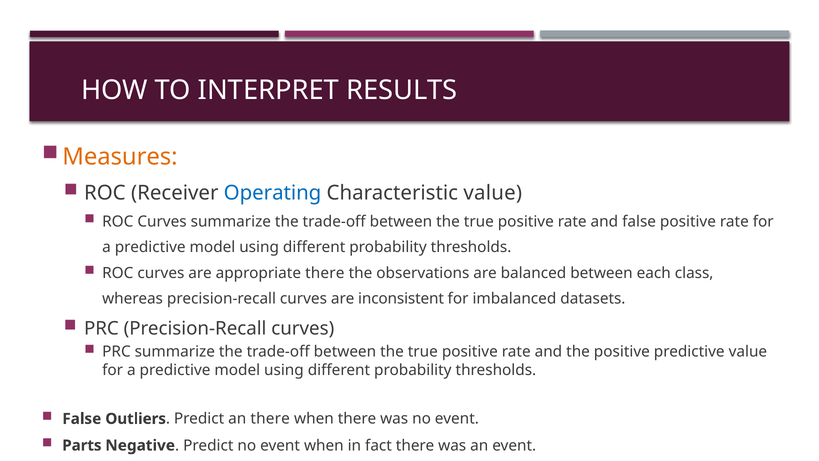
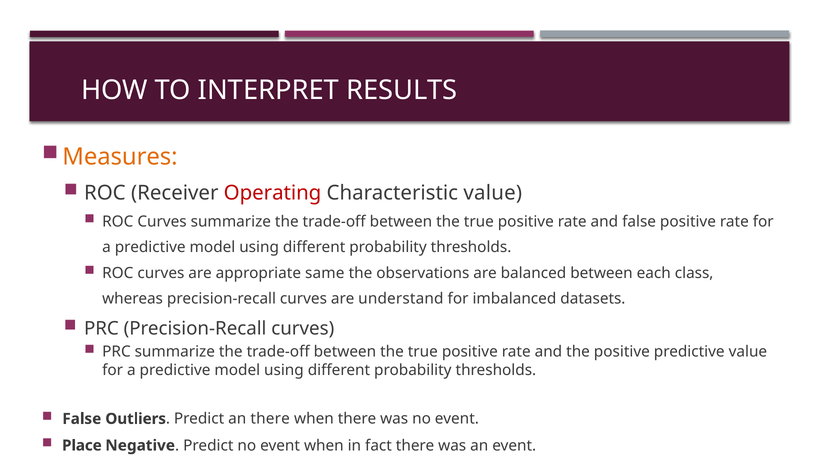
Operating colour: blue -> red
appropriate there: there -> same
inconsistent: inconsistent -> understand
Parts: Parts -> Place
